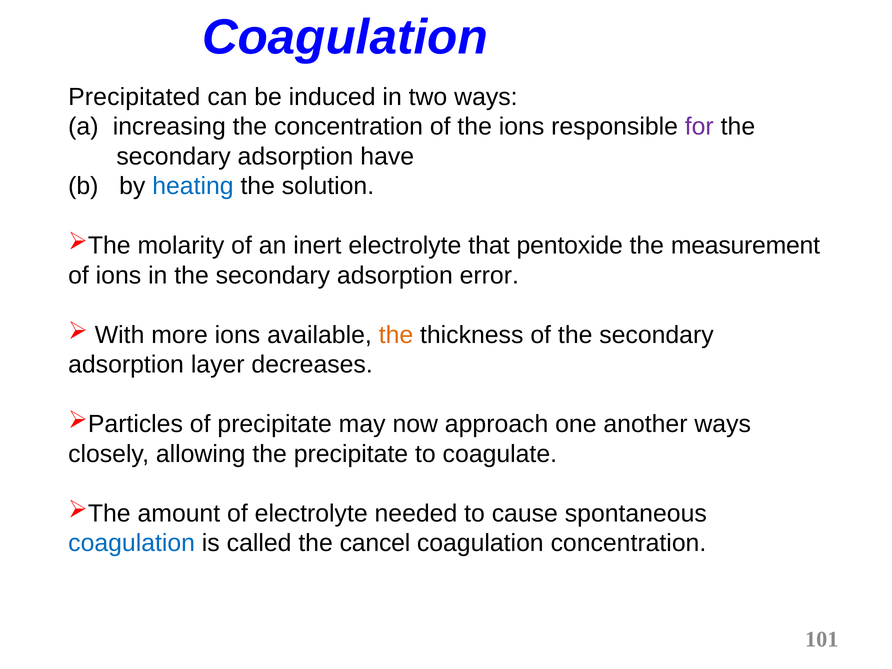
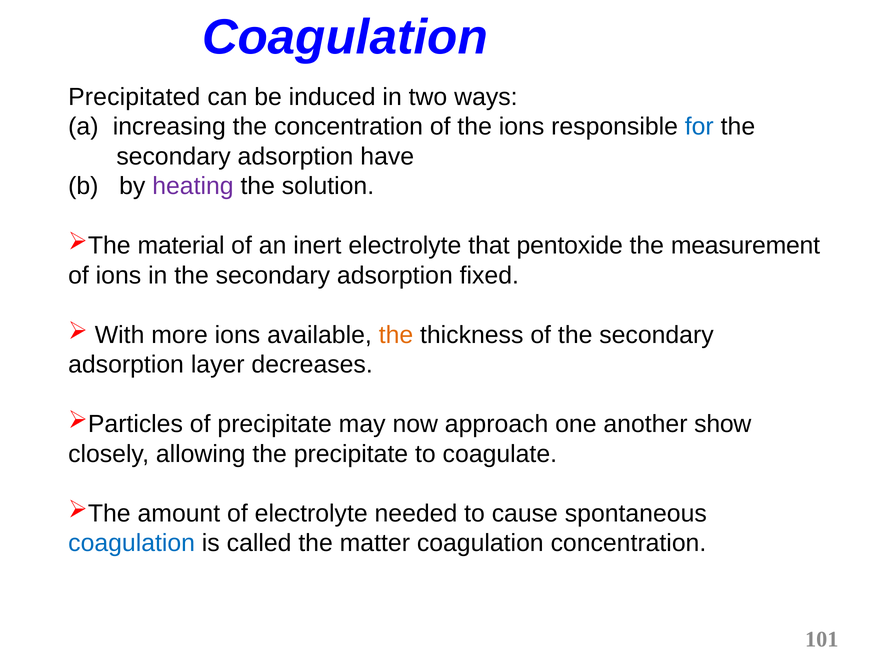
for colour: purple -> blue
heating colour: blue -> purple
molarity: molarity -> material
error: error -> fixed
another ways: ways -> show
cancel: cancel -> matter
